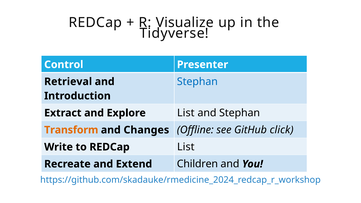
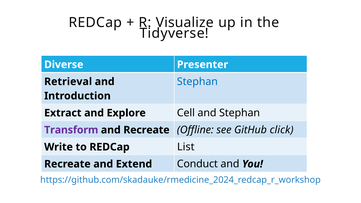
Control: Control -> Diverse
Explore List: List -> Cell
Transform colour: orange -> purple
and Changes: Changes -> Recreate
Children: Children -> Conduct
